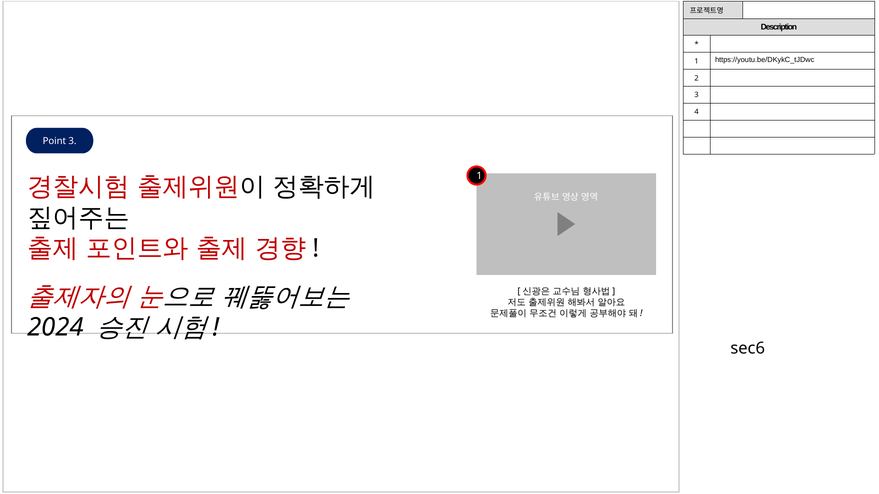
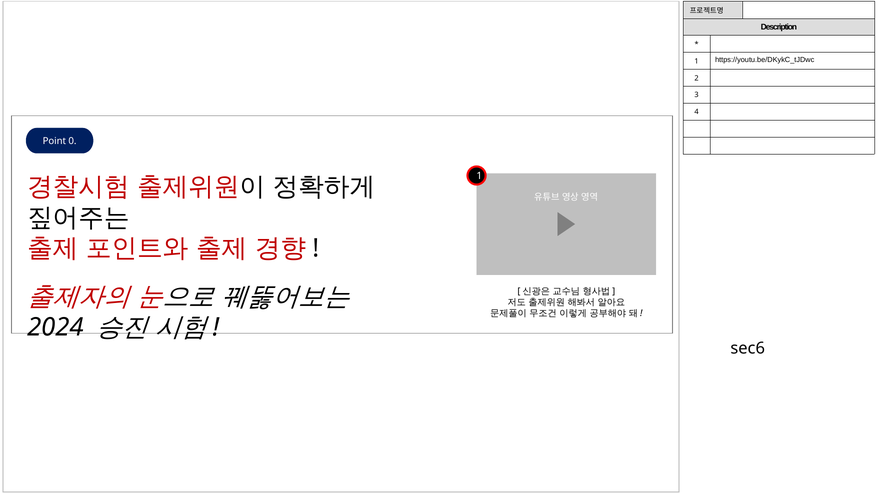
Point 3: 3 -> 0
